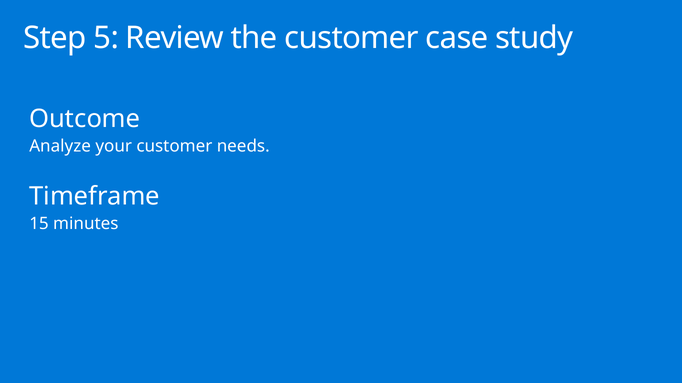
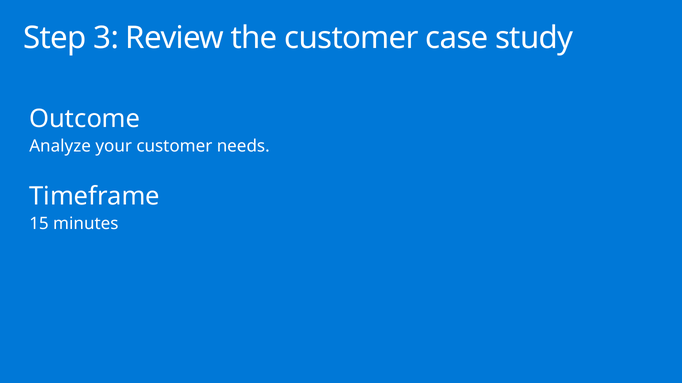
5: 5 -> 3
